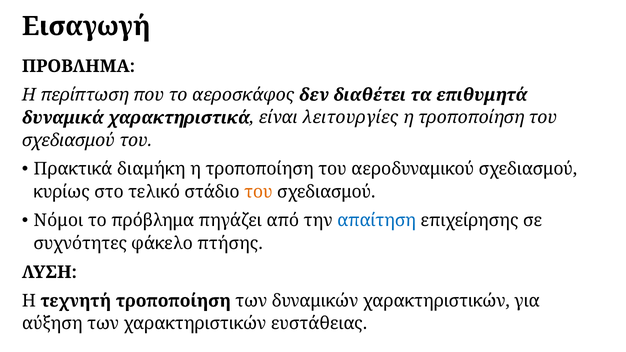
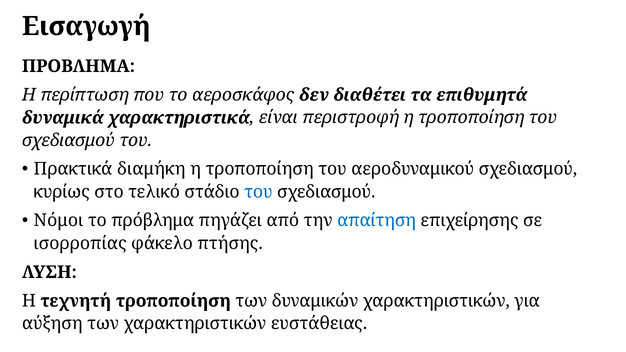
λειτουργίες: λειτουργίες -> περιστροφή
του at (258, 192) colour: orange -> blue
συχνότητες: συχνότητες -> ισορροπίας
